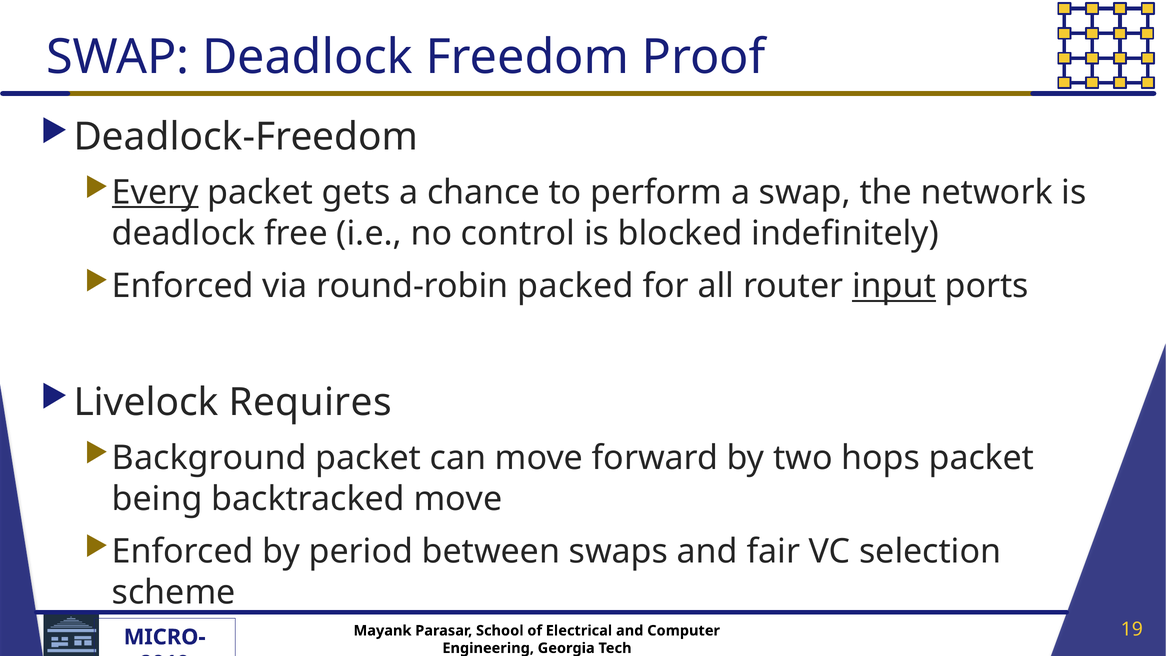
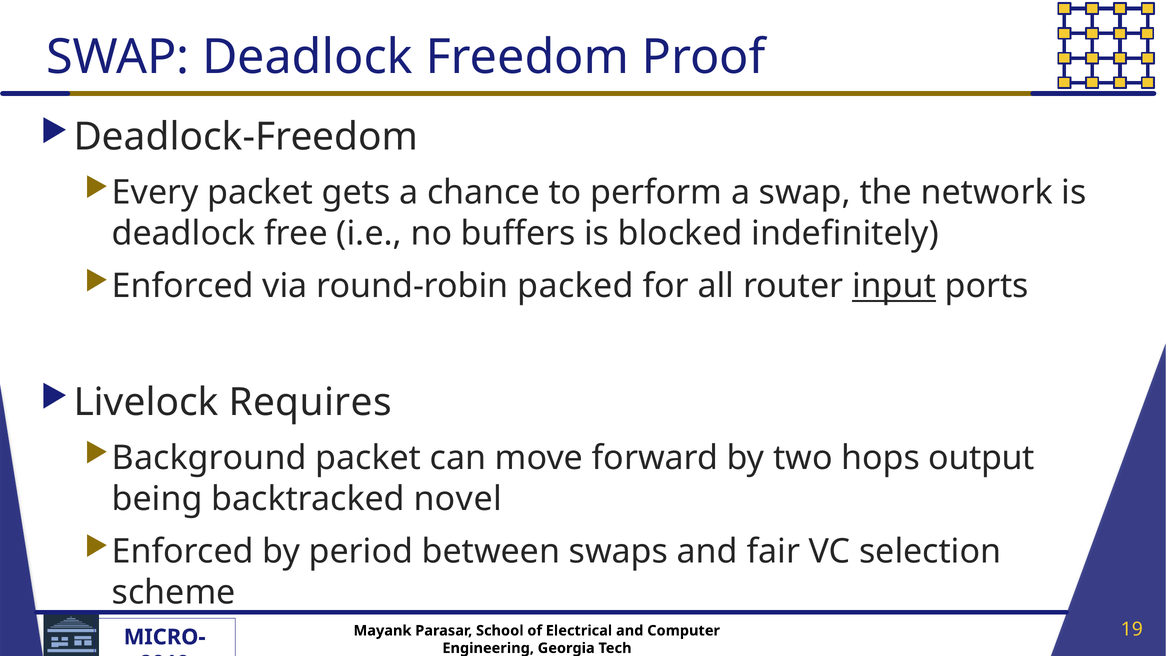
Every underline: present -> none
control: control -> buffers
hops packet: packet -> output
backtracked move: move -> novel
